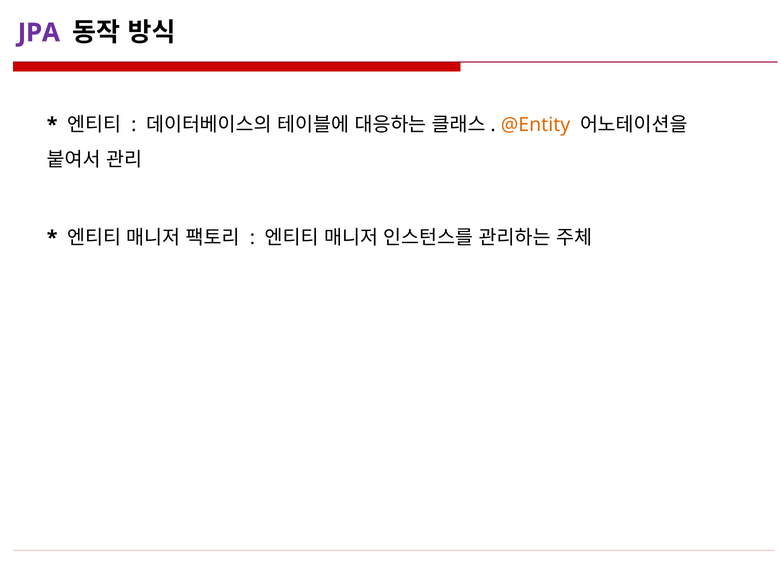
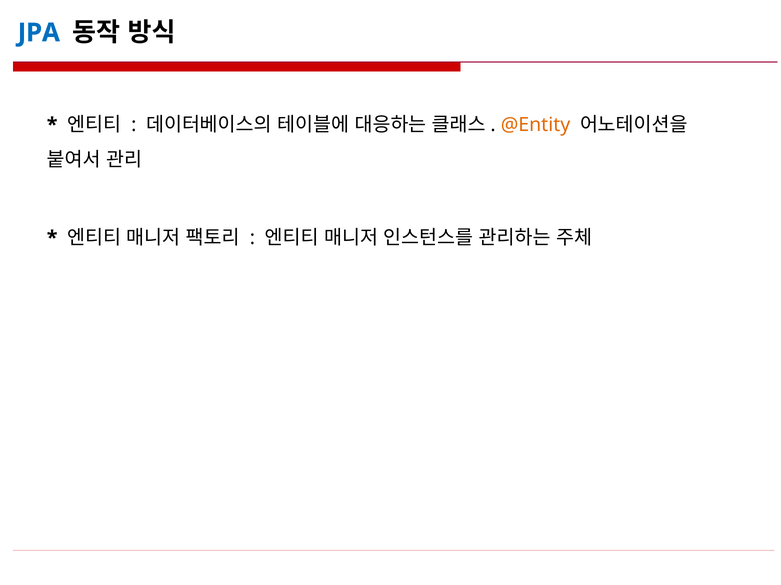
JPA colour: purple -> blue
